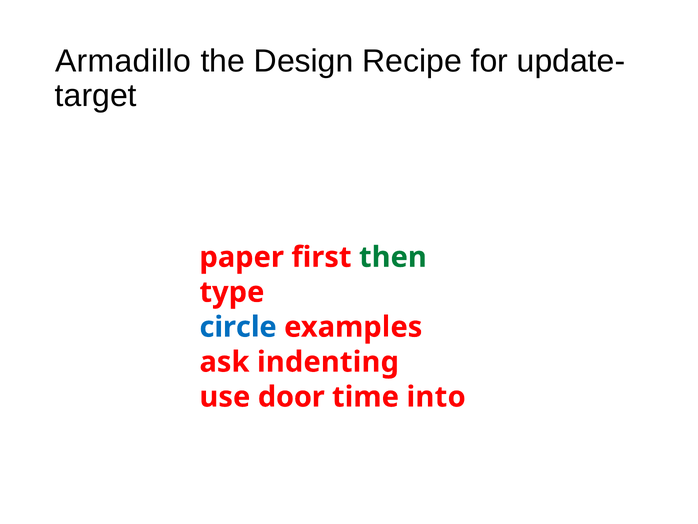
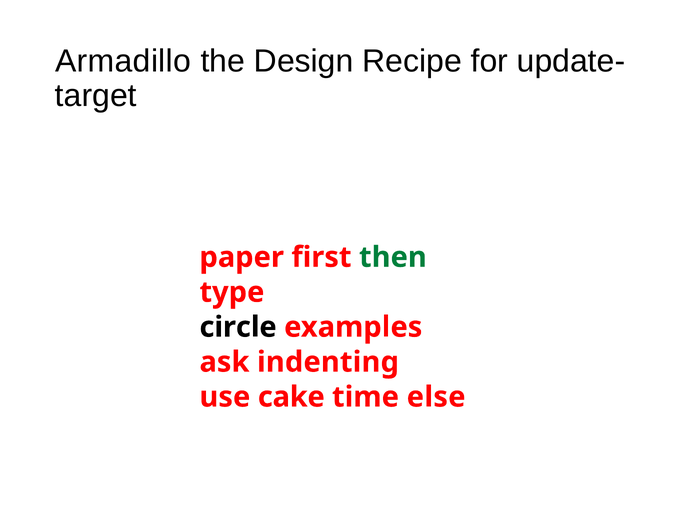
circle colour: blue -> black
door: door -> cake
into: into -> else
